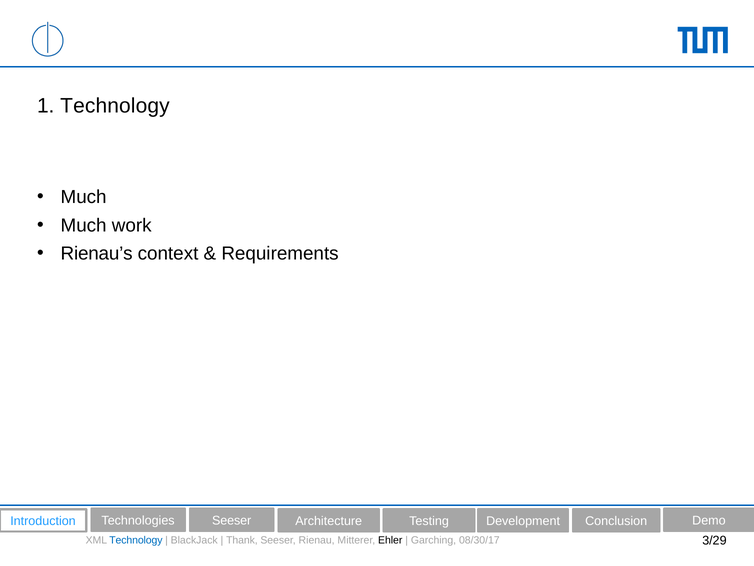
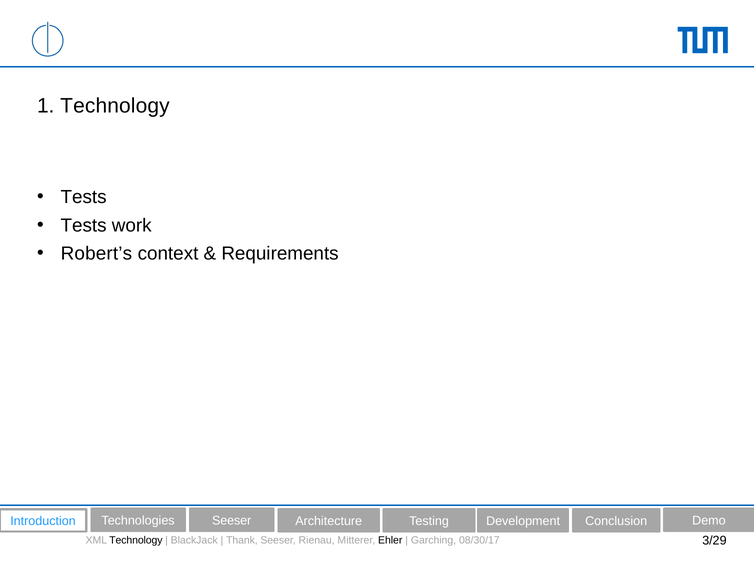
Much at (84, 197): Much -> Tests
Much at (84, 225): Much -> Tests
Rienau’s: Rienau’s -> Robert’s
Technology at (136, 540) colour: blue -> black
